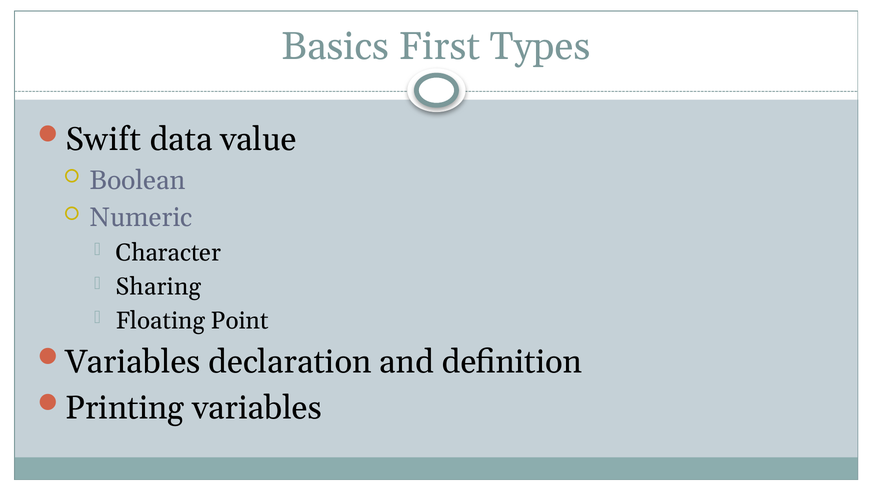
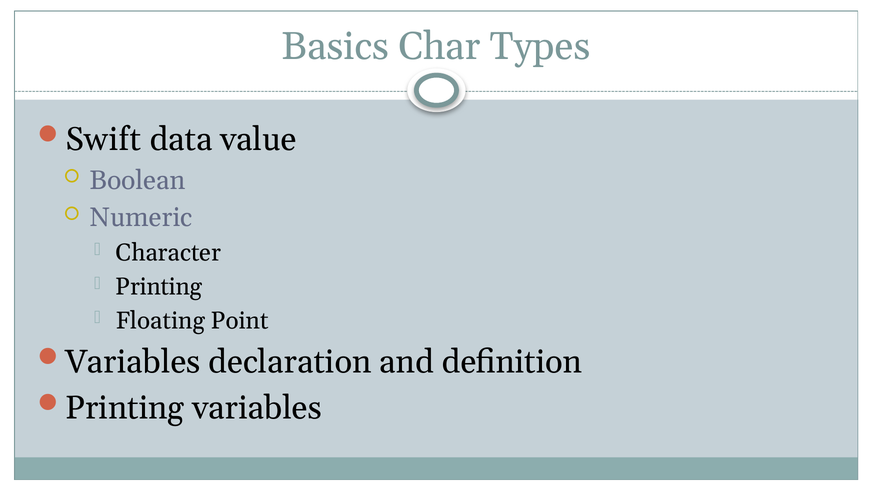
First: First -> Char
Sharing at (159, 287): Sharing -> Printing
